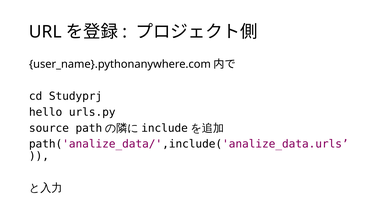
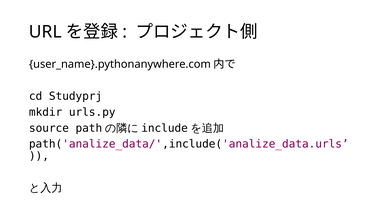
hello: hello -> mkdir
